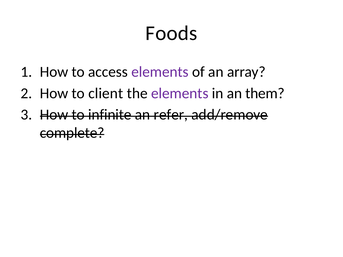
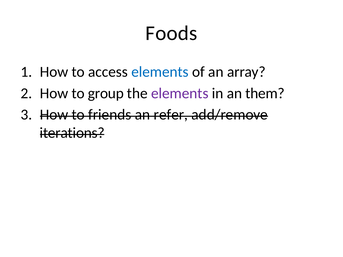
elements at (160, 72) colour: purple -> blue
client: client -> group
infinite: infinite -> friends
complete: complete -> iterations
